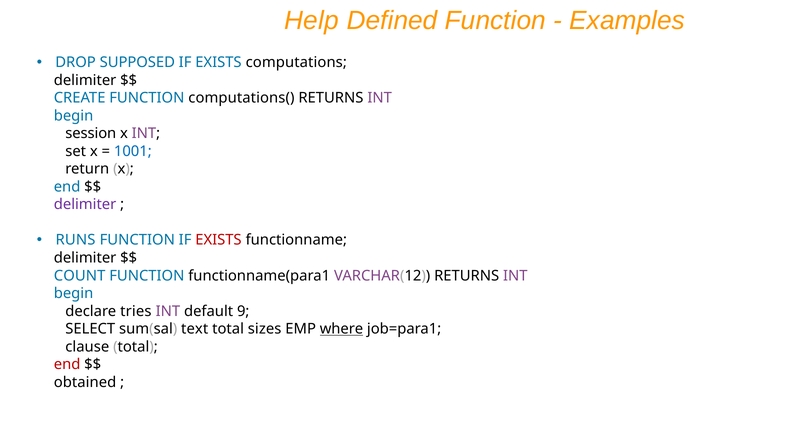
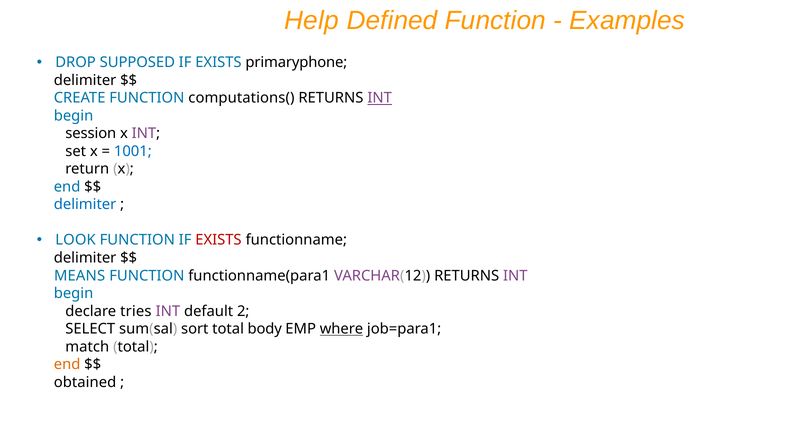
computations: computations -> primaryphone
INT at (380, 98) underline: none -> present
delimiter at (85, 205) colour: purple -> blue
RUNS: RUNS -> LOOK
COUNT: COUNT -> MEANS
9: 9 -> 2
text: text -> sort
sizes: sizes -> body
clause: clause -> match
end at (67, 365) colour: red -> orange
